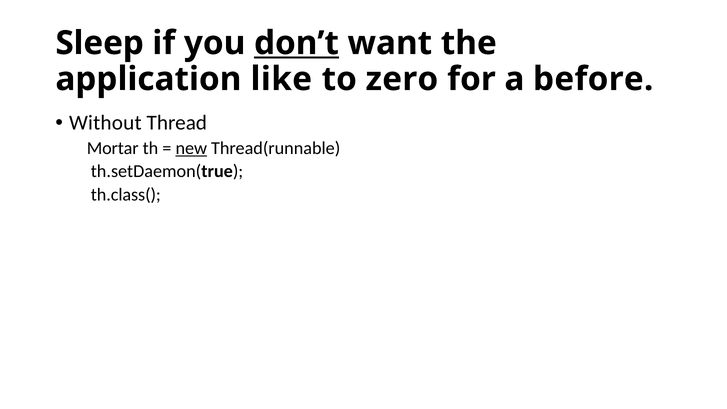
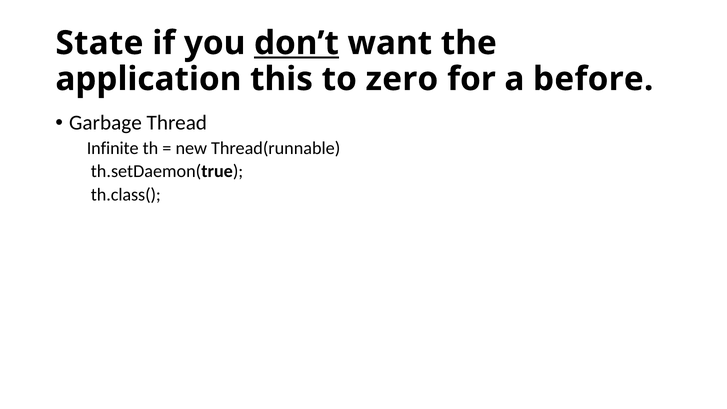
Sleep: Sleep -> State
like: like -> this
Without: Without -> Garbage
Mortar: Mortar -> Infinite
new underline: present -> none
